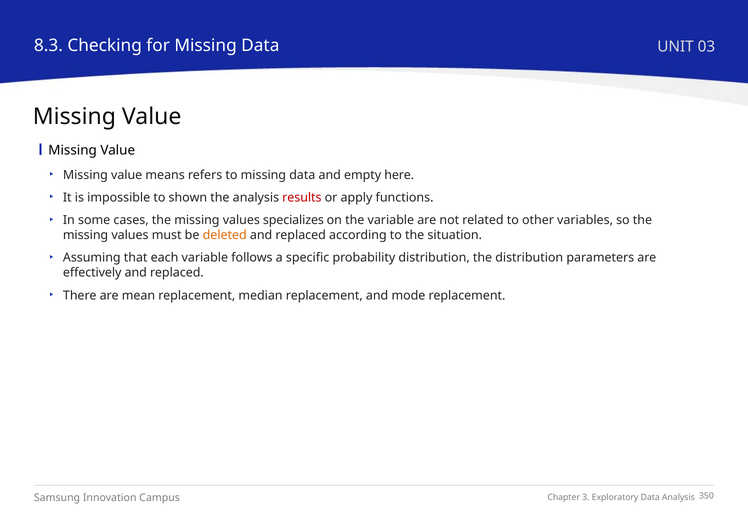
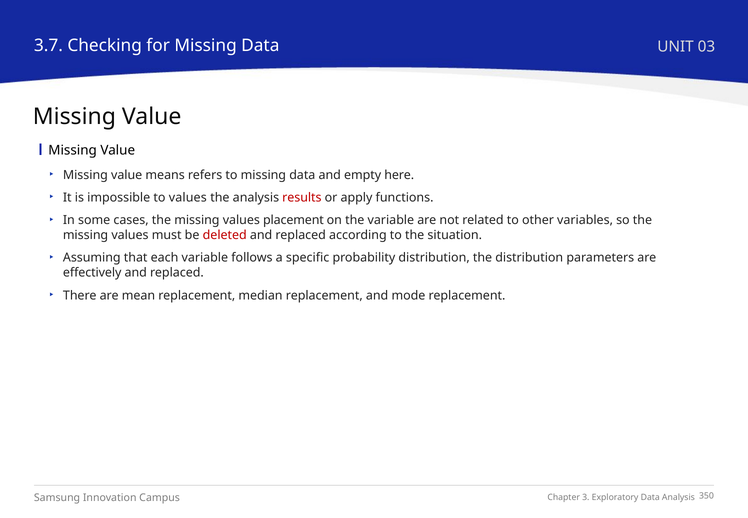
8.3: 8.3 -> 3.7
to shown: shown -> values
specializes: specializes -> placement
deleted colour: orange -> red
